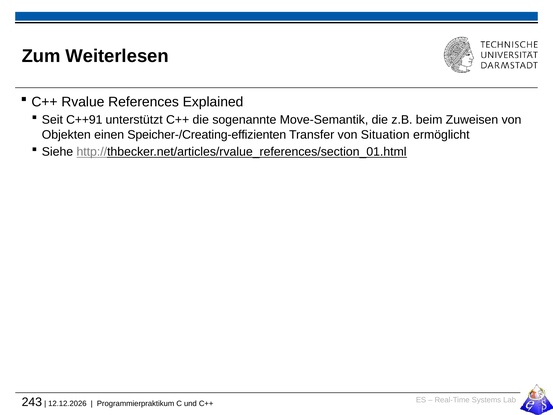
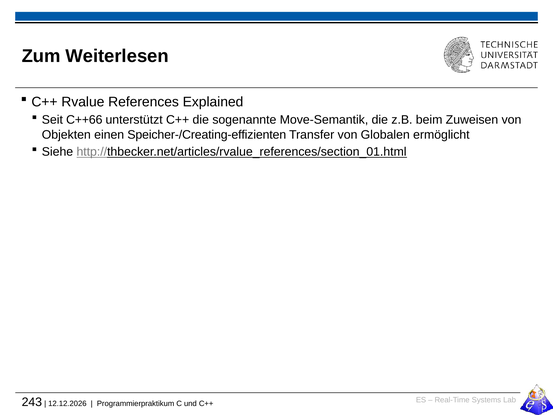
C++91: C++91 -> C++66
Situation: Situation -> Globalen
